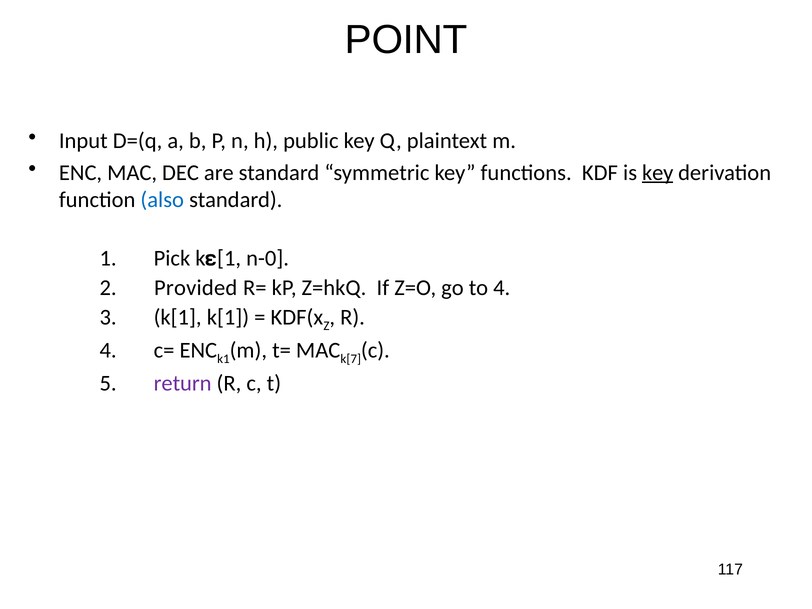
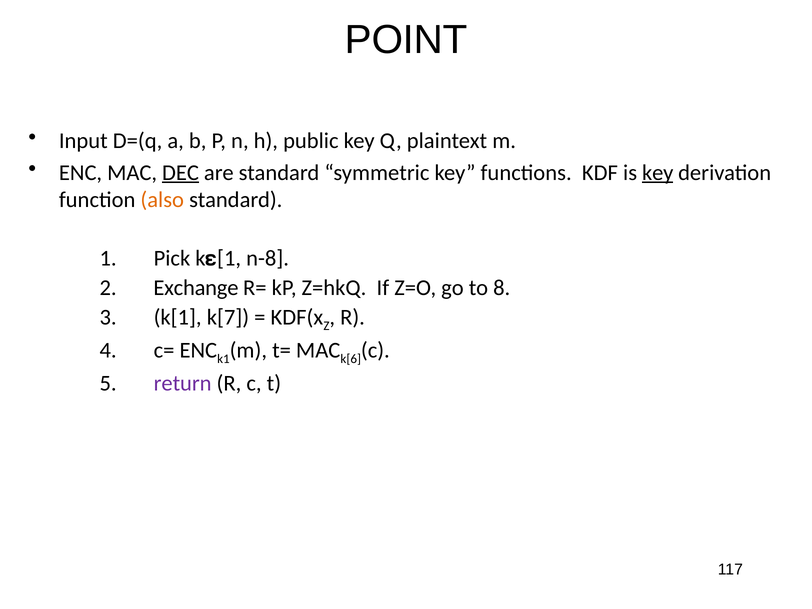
DEC underline: none -> present
also colour: blue -> orange
n-0: n-0 -> n-8
Provided: Provided -> Exchange
to 4: 4 -> 8
k[1 k[1: k[1 -> k[7
k[7: k[7 -> k[6
